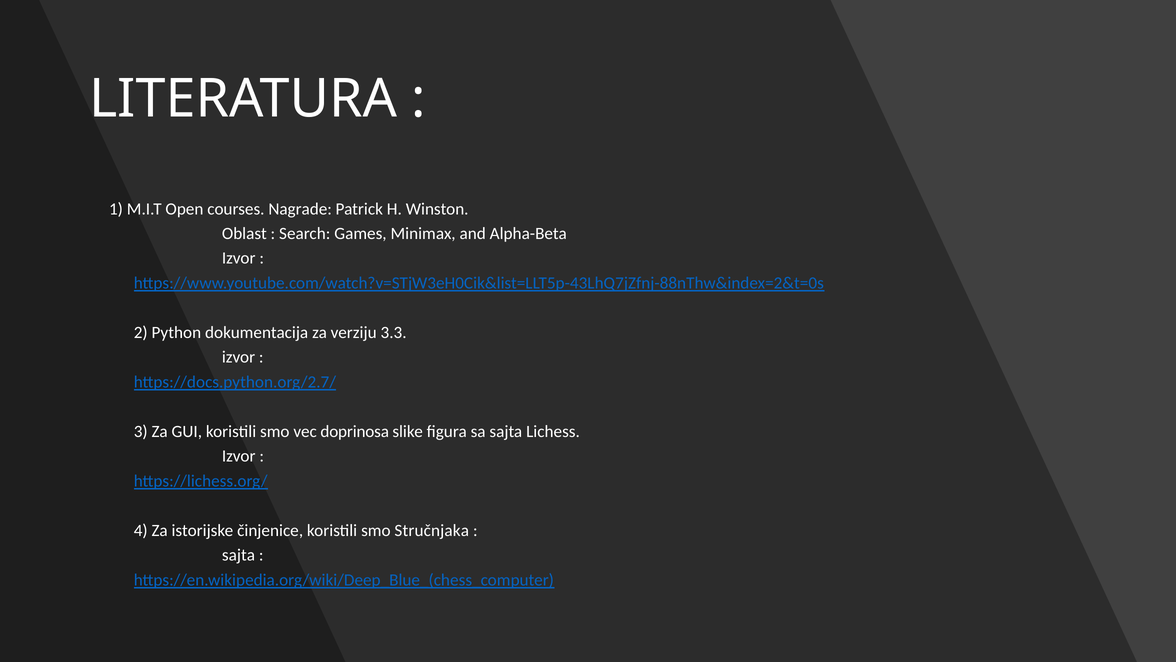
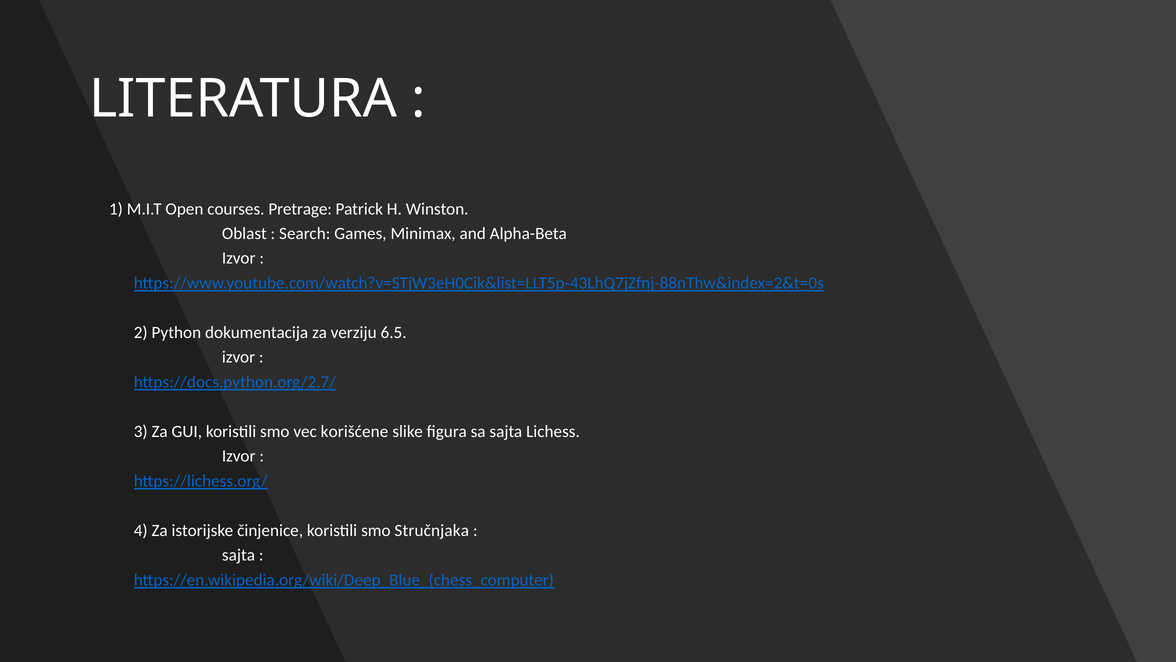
Nagrade: Nagrade -> Pretrage
3.3: 3.3 -> 6.5
doprinosa: doprinosa -> korišćene
